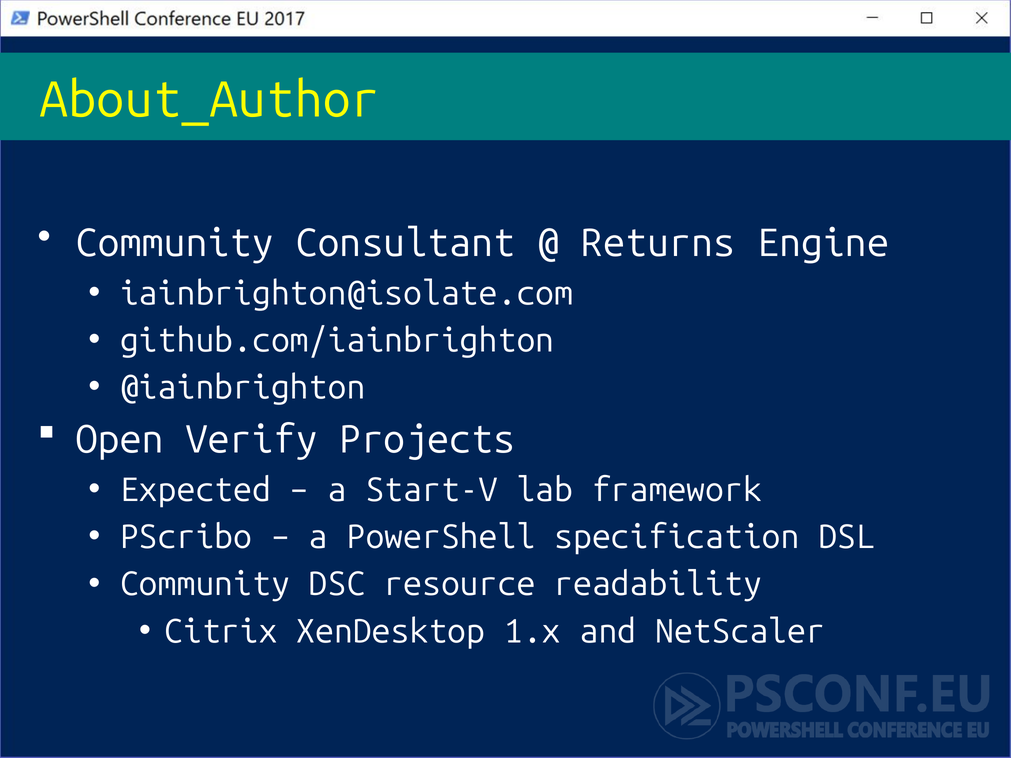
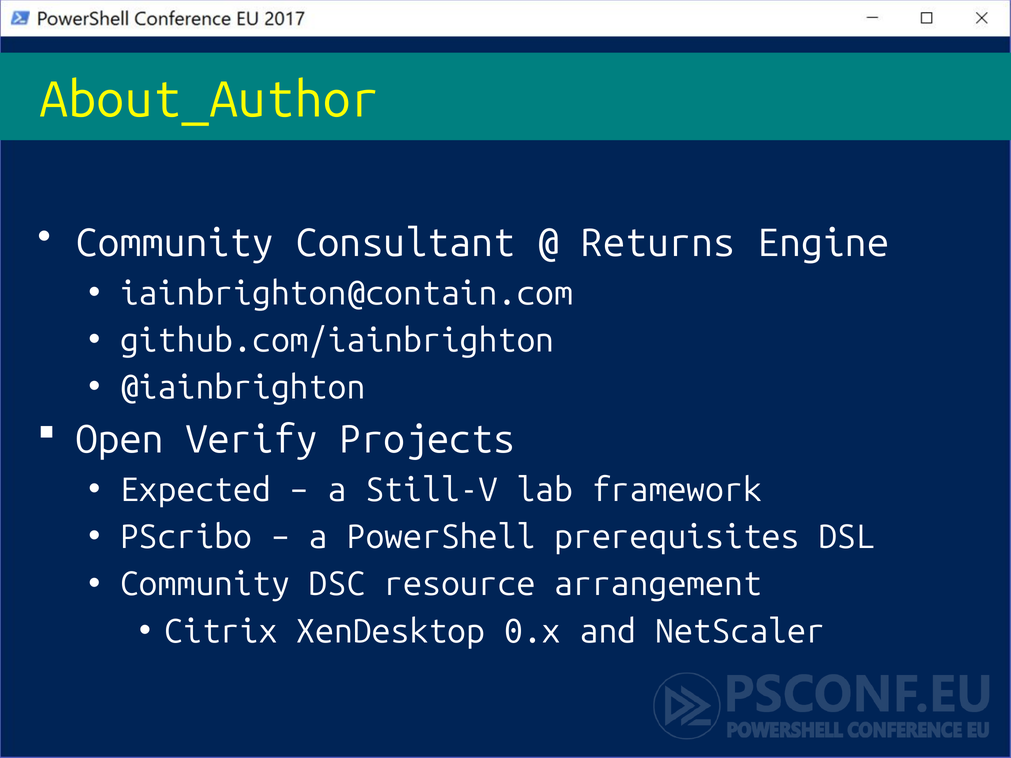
iainbrighton@isolate.com: iainbrighton@isolate.com -> iainbrighton@contain.com
Start-V: Start-V -> Still-V
specification: specification -> prerequisites
readability: readability -> arrangement
1.x: 1.x -> 0.x
